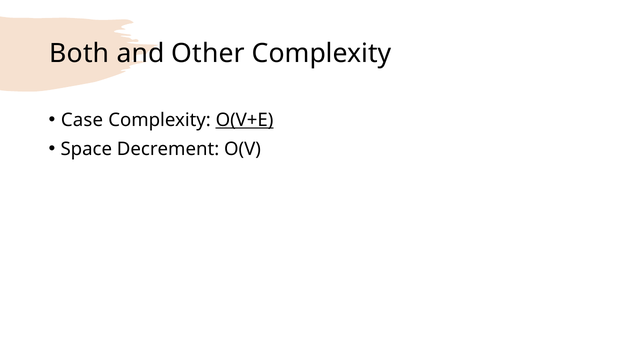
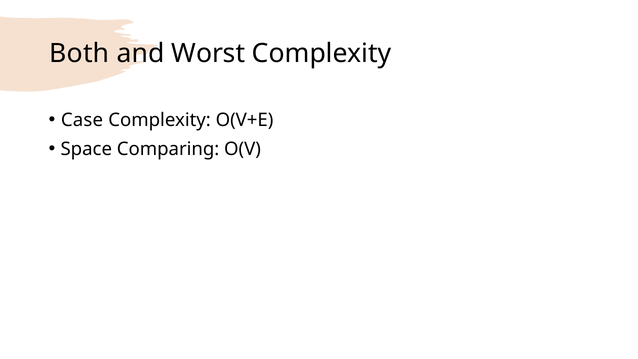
Other: Other -> Worst
O(V+E underline: present -> none
Decrement: Decrement -> Comparing
